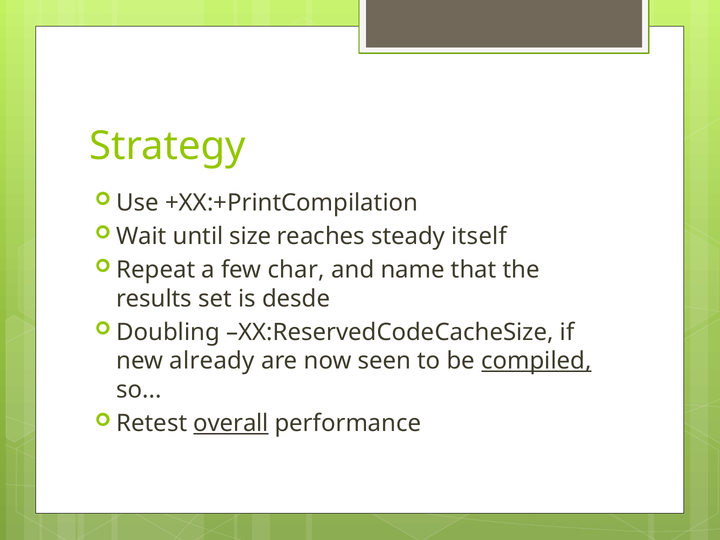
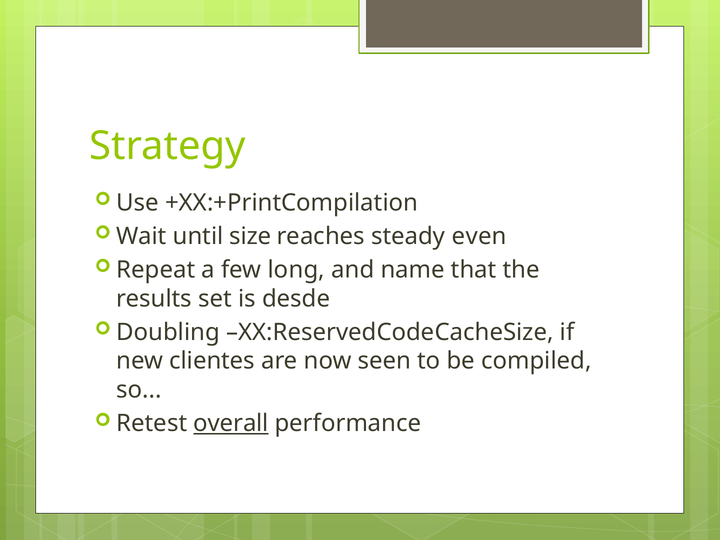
itself: itself -> even
char: char -> long
already: already -> clientes
compiled underline: present -> none
